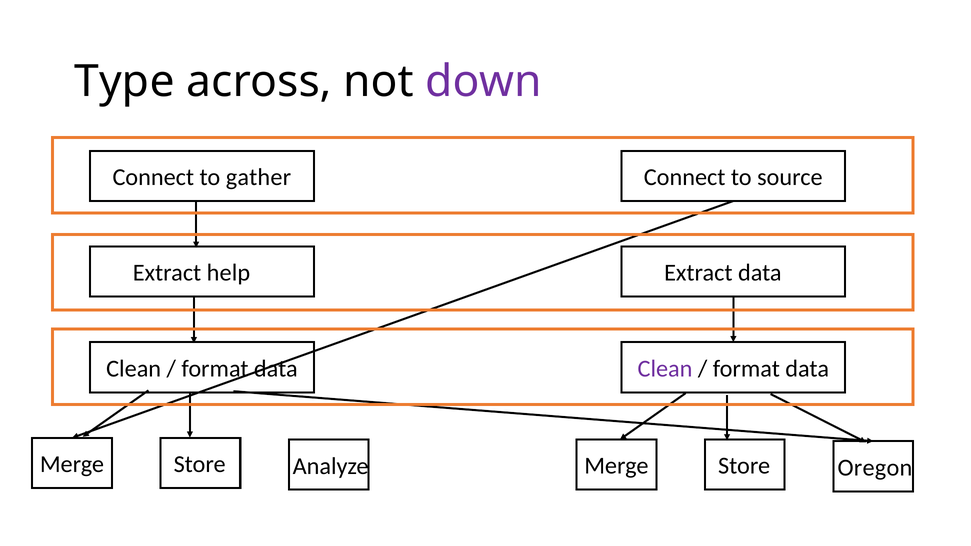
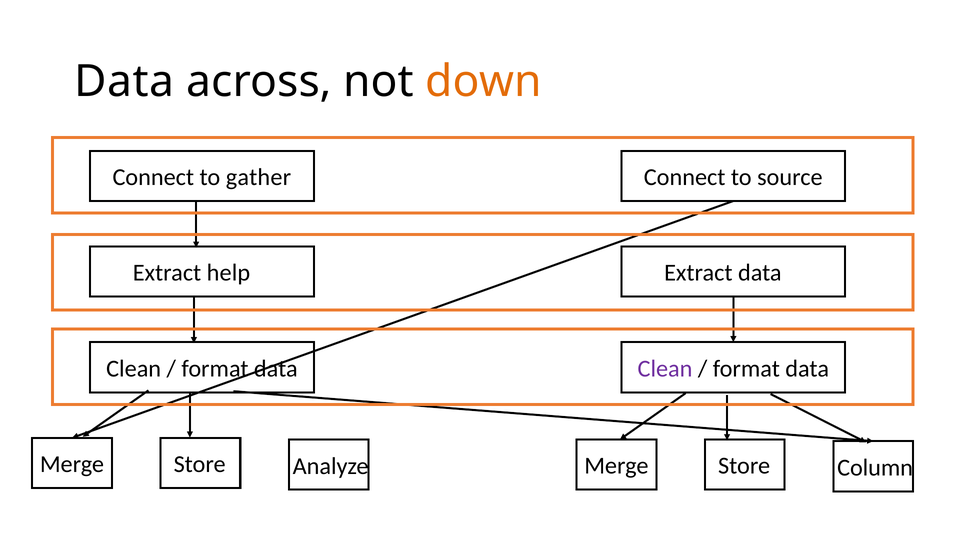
Type at (124, 82): Type -> Data
down colour: purple -> orange
Oregon: Oregon -> Column
